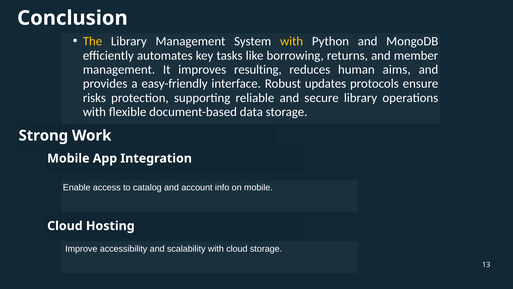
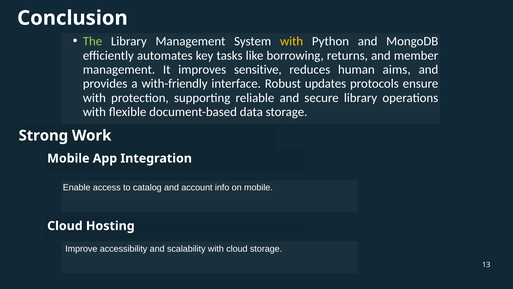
The colour: yellow -> light green
resulting: resulting -> sensitive
easy-friendly: easy-friendly -> with-friendly
risks at (94, 98): risks -> with
